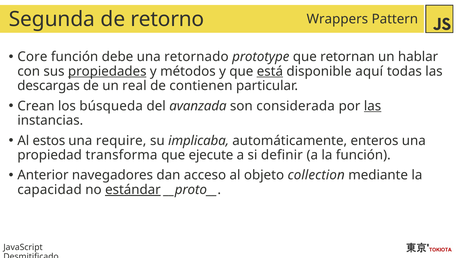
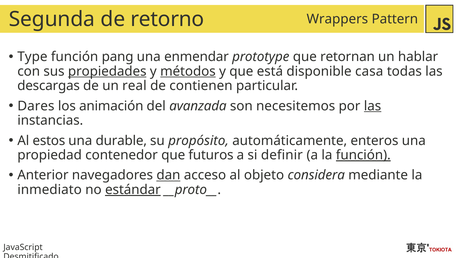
Core: Core -> Type
debe: debe -> pang
retornado: retornado -> enmendar
métodos underline: none -> present
está underline: present -> none
aquí: aquí -> casa
Crean: Crean -> Dares
búsqueda: búsqueda -> animación
considerada: considerada -> necesitemos
require: require -> durable
implicaba: implicaba -> propósito
transforma: transforma -> contenedor
ejecute: ejecute -> futuros
función at (363, 155) underline: none -> present
dan underline: none -> present
collection: collection -> considera
capacidad: capacidad -> inmediato
